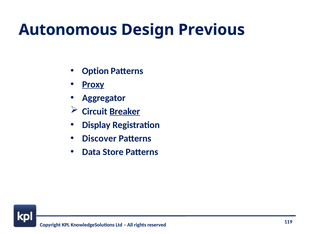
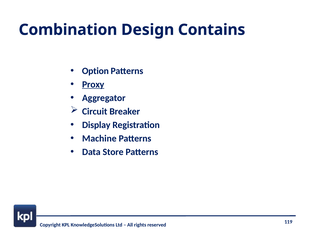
Autonomous: Autonomous -> Combination
Previous: Previous -> Contains
Breaker underline: present -> none
Discover: Discover -> Machine
